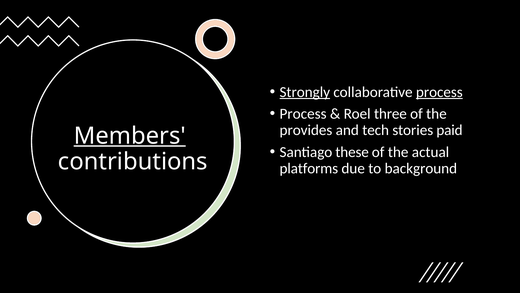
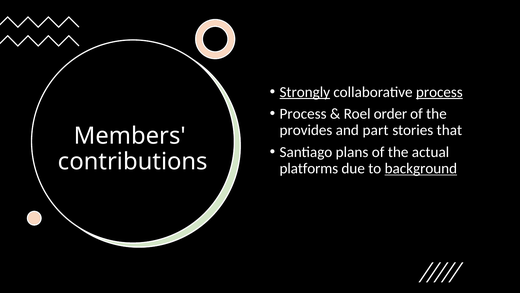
three: three -> order
tech: tech -> part
paid: paid -> that
Members underline: present -> none
these: these -> plans
background underline: none -> present
